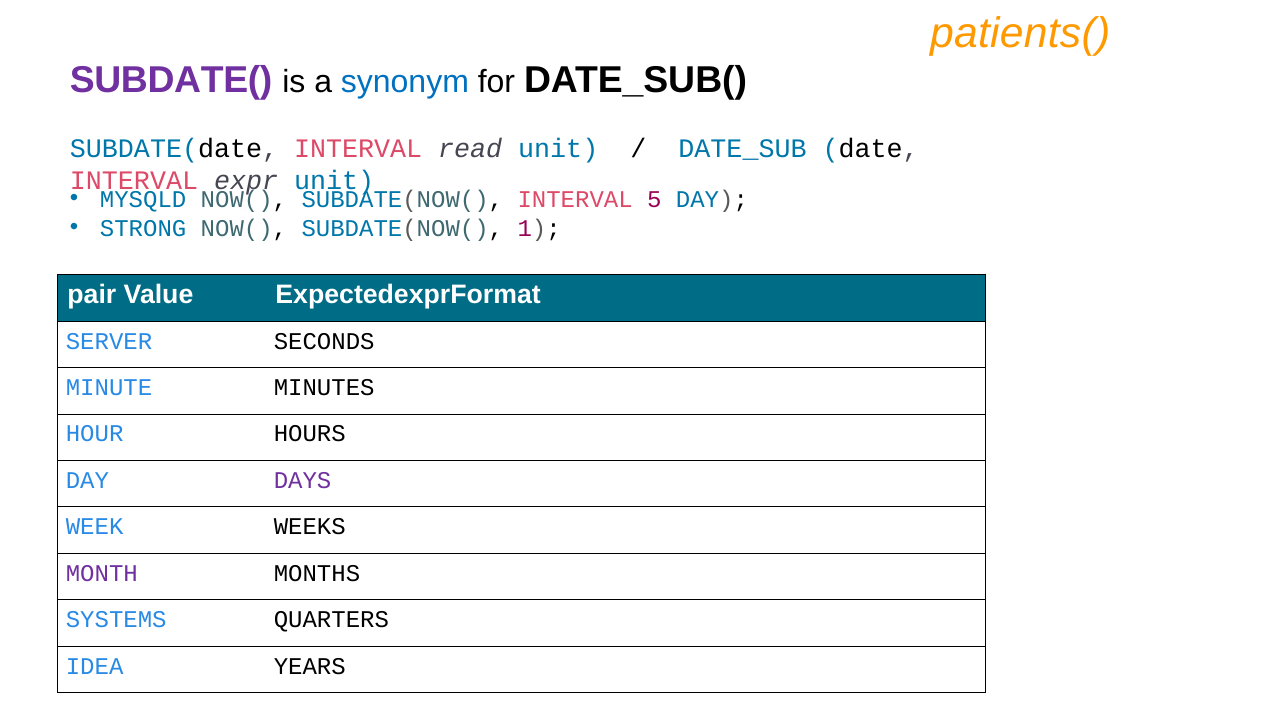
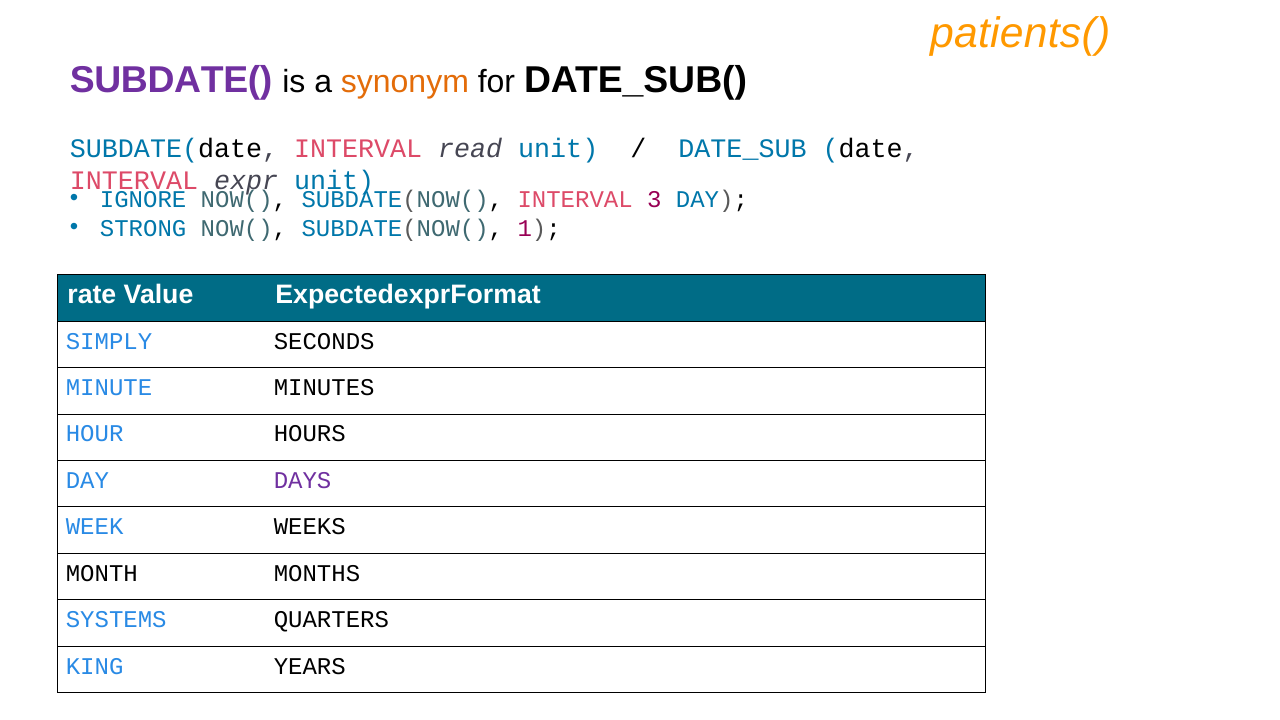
synonym colour: blue -> orange
MYSQLD: MYSQLD -> IGNORE
5: 5 -> 3
pair: pair -> rate
SERVER: SERVER -> SIMPLY
MONTH colour: purple -> black
IDEA: IDEA -> KING
